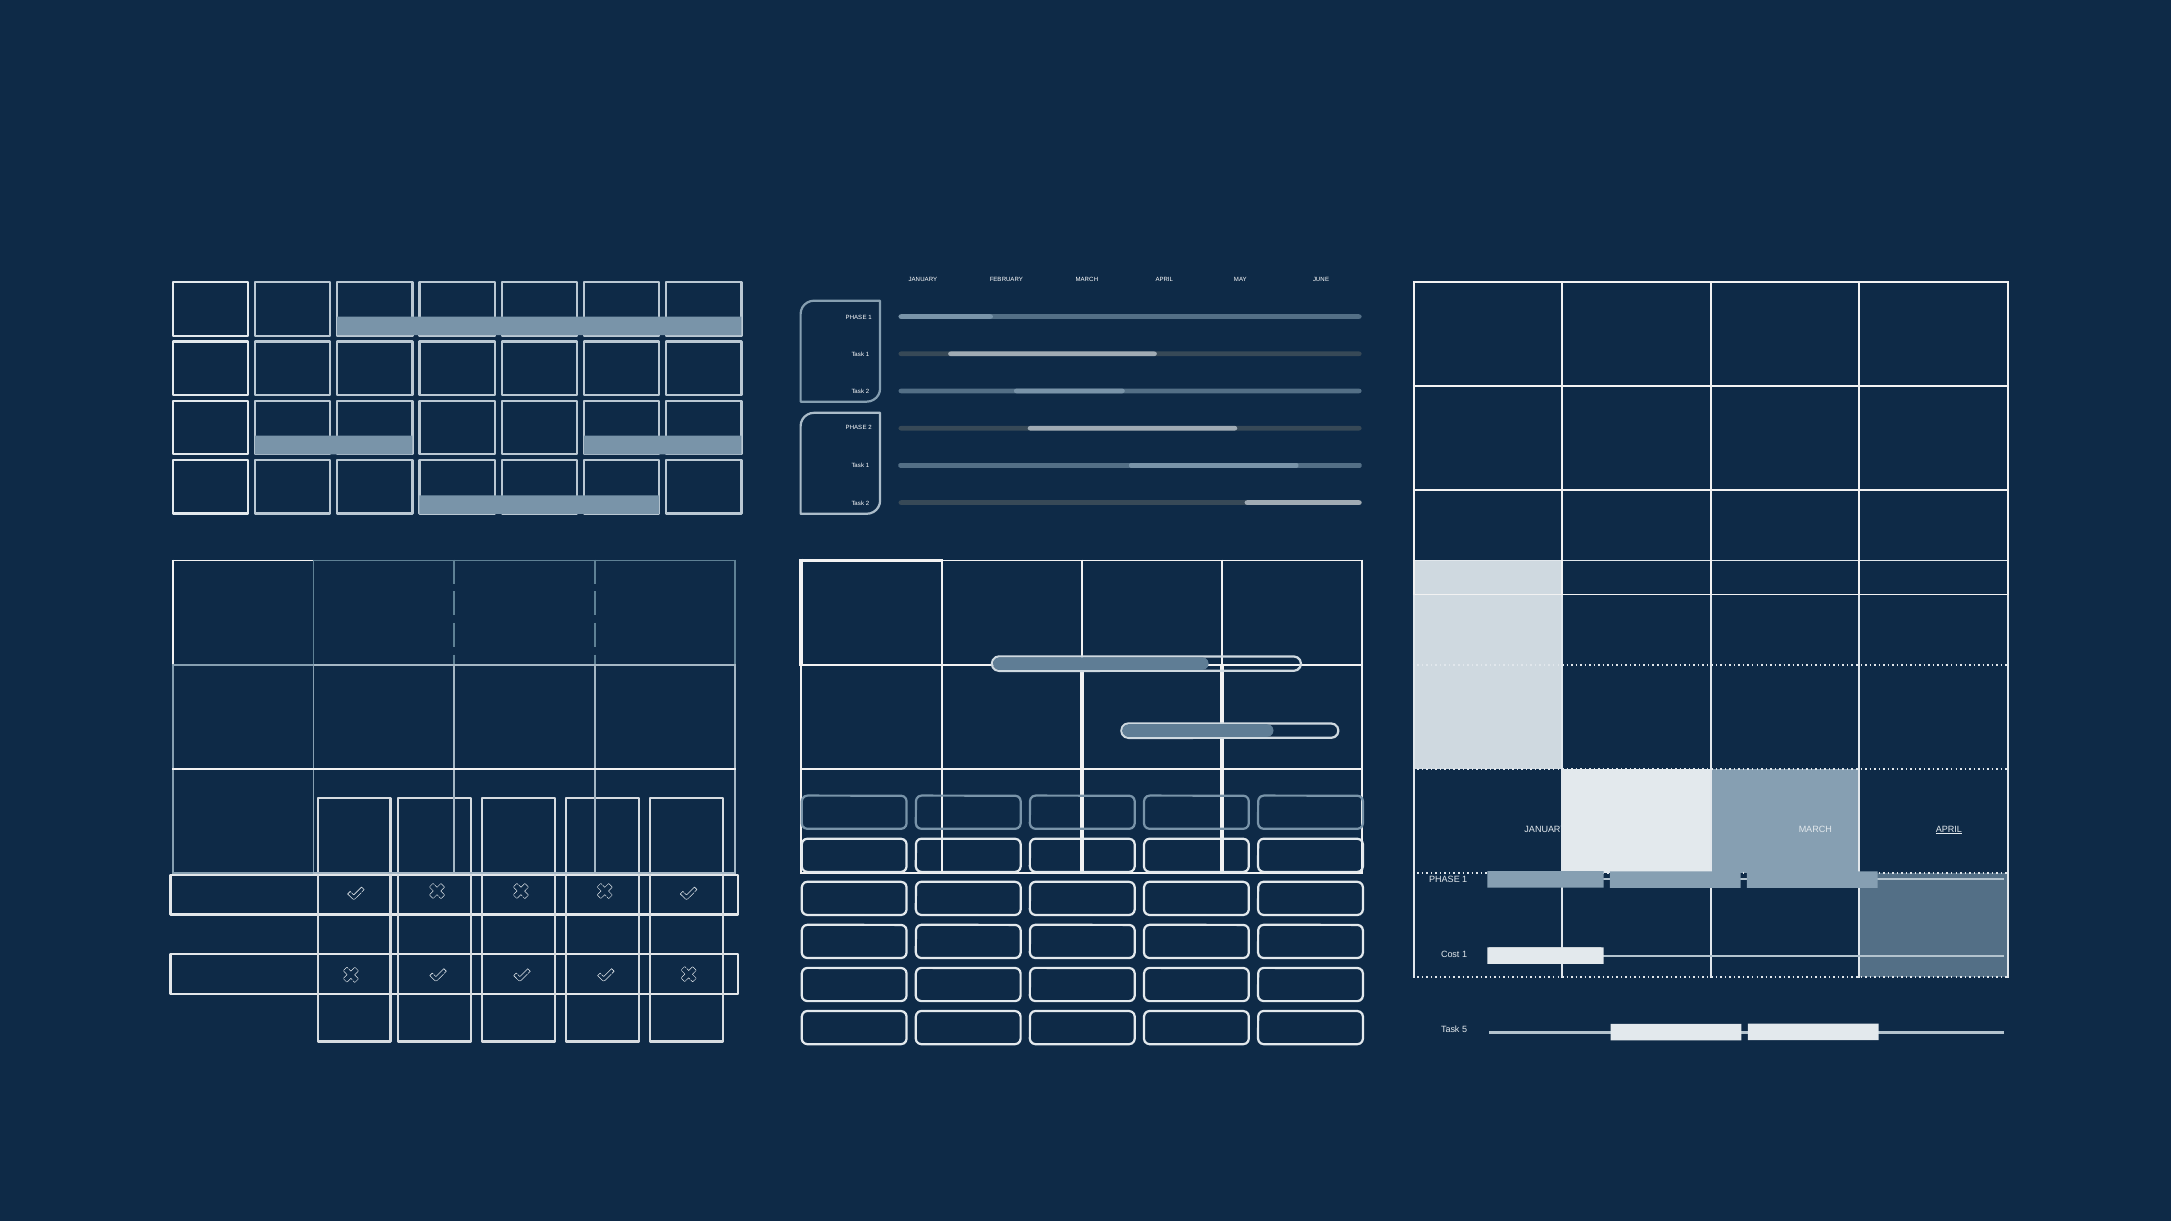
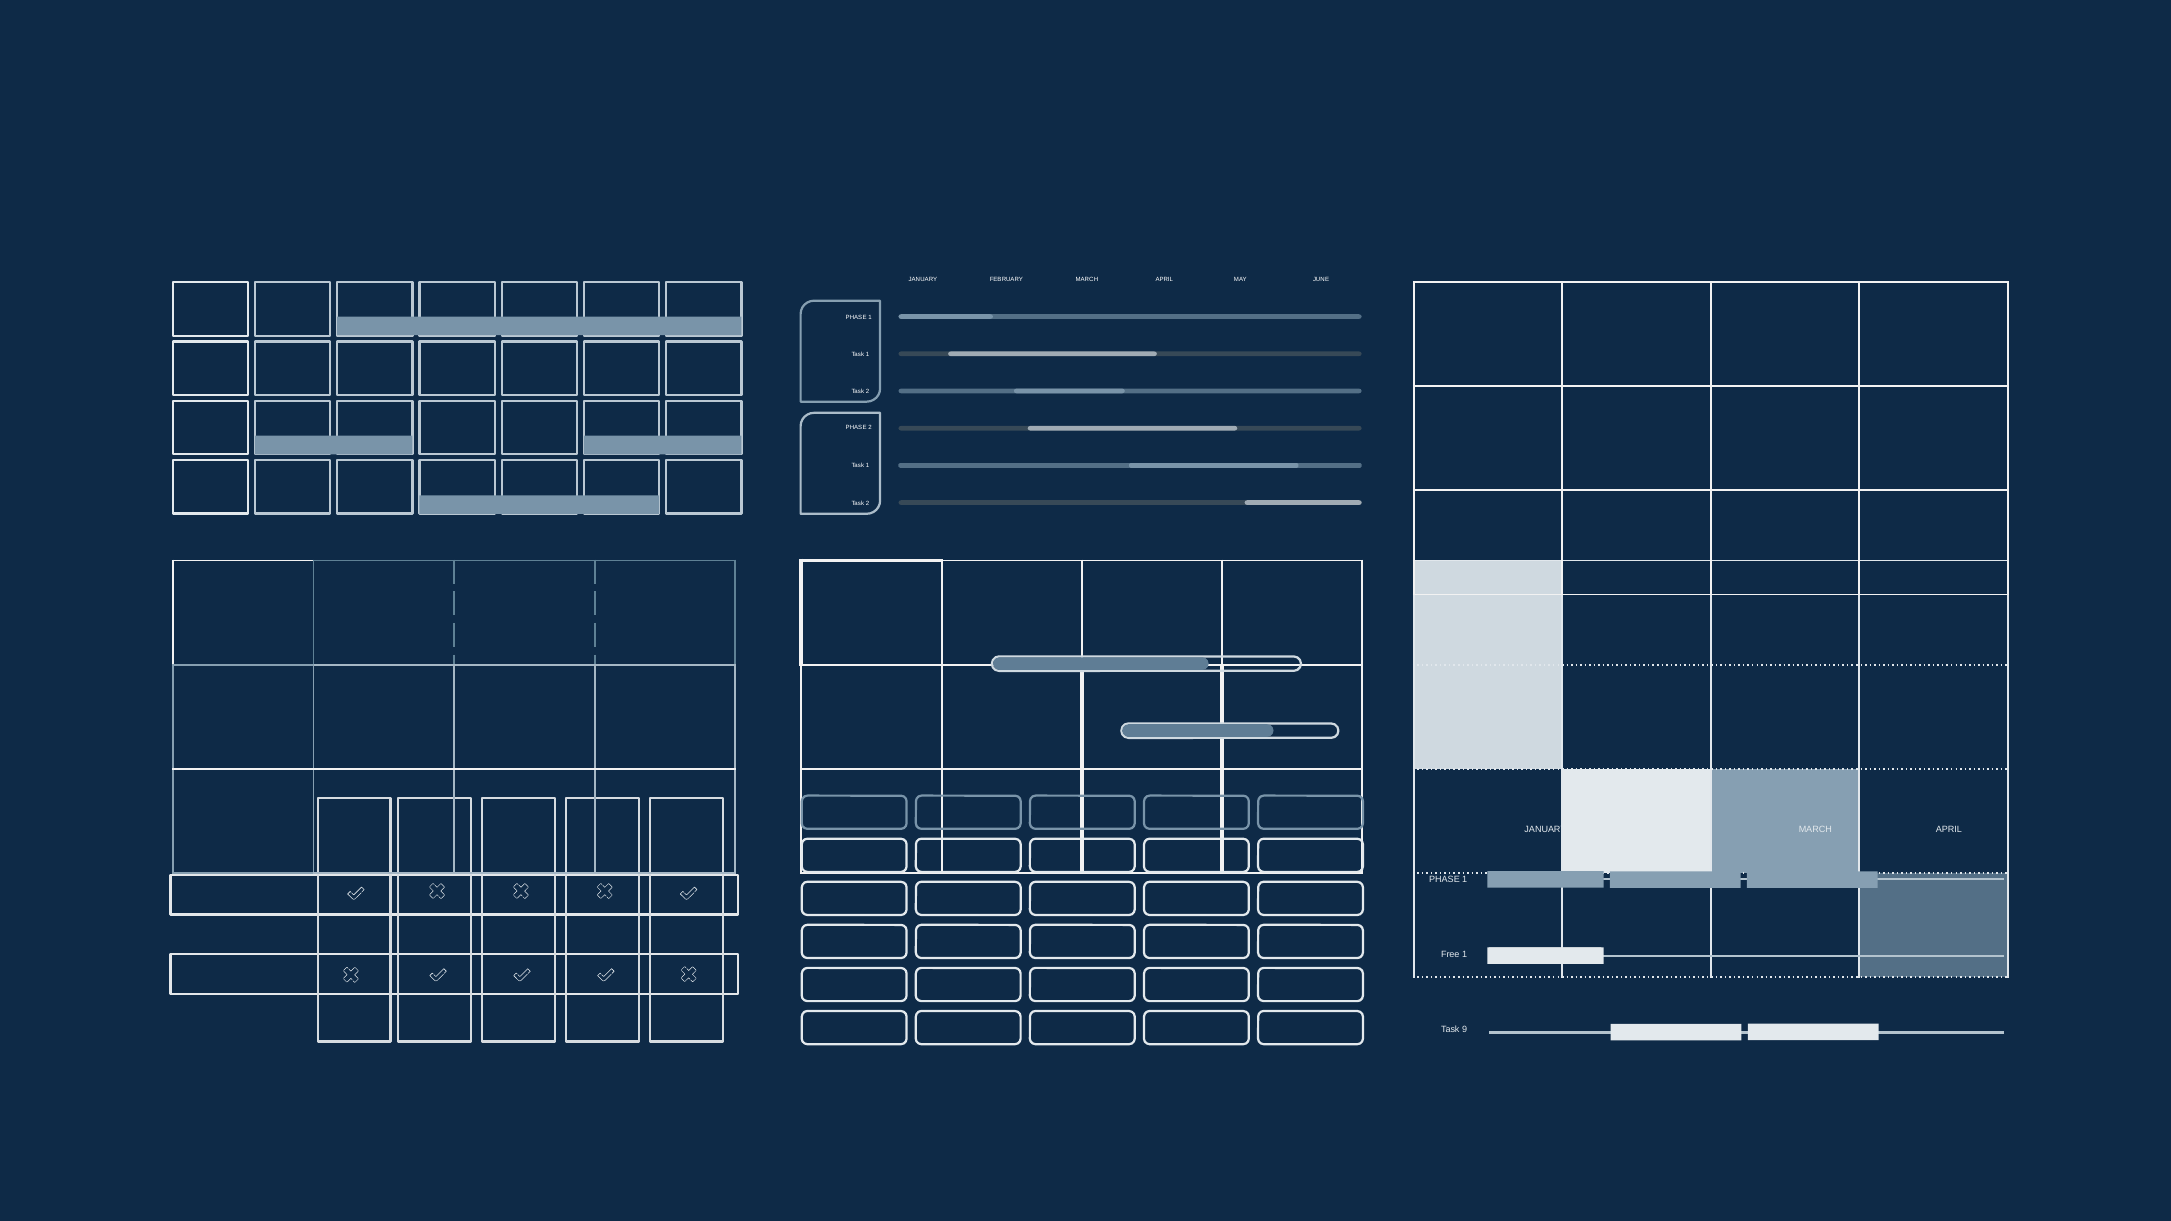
APRIL at (1949, 830) underline: present -> none
Cost: Cost -> Free
5: 5 -> 9
